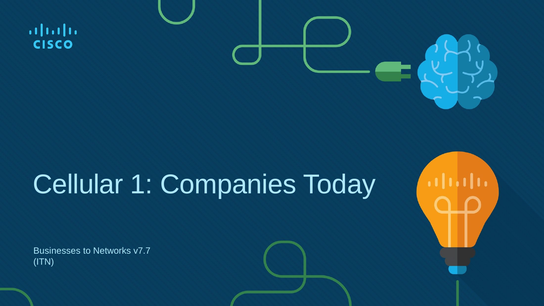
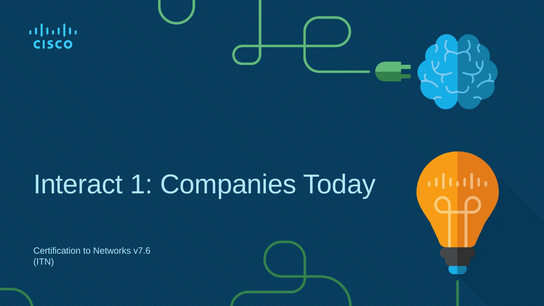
Cellular: Cellular -> Interact
Businesses: Businesses -> Certification
v7.7: v7.7 -> v7.6
